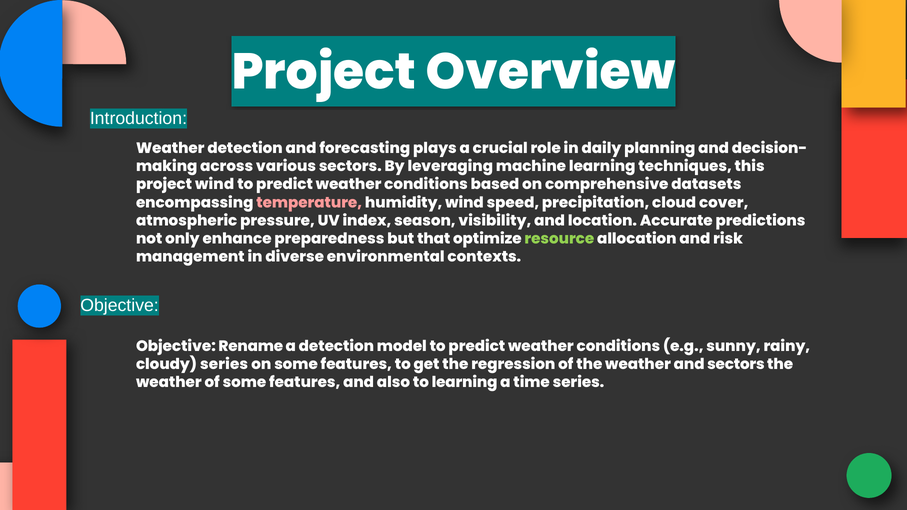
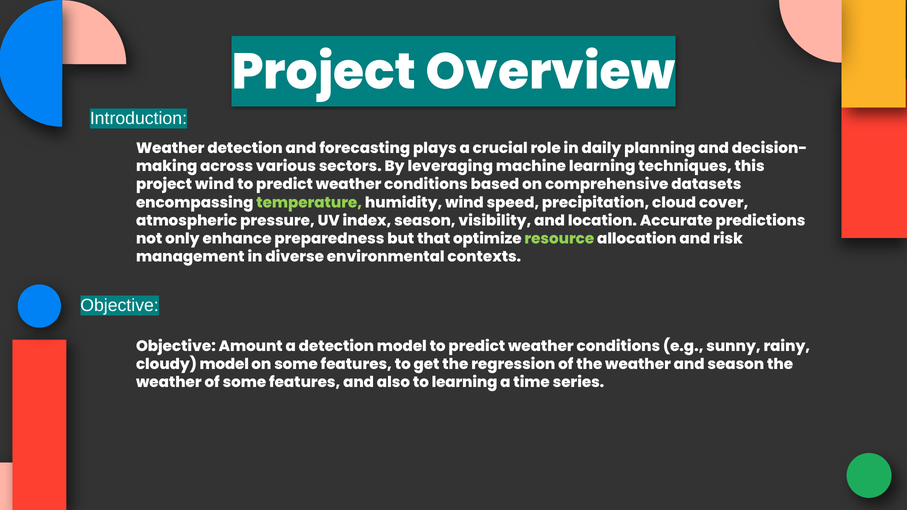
temperature colour: pink -> light green
Rename: Rename -> Amount
cloudy series: series -> model
and sectors: sectors -> season
